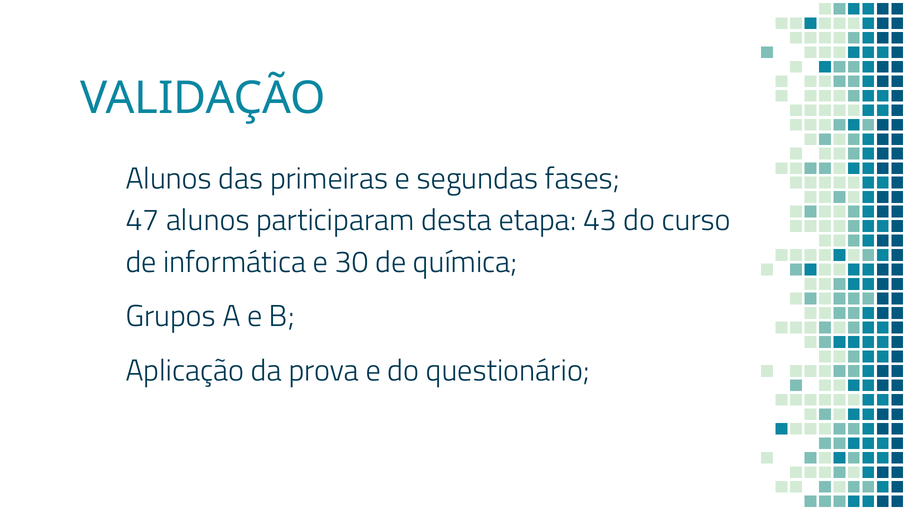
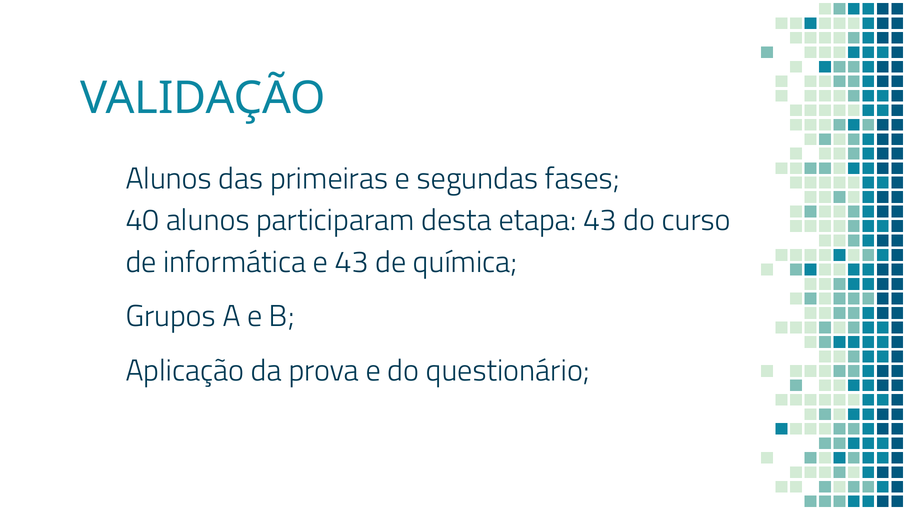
47: 47 -> 40
e 30: 30 -> 43
